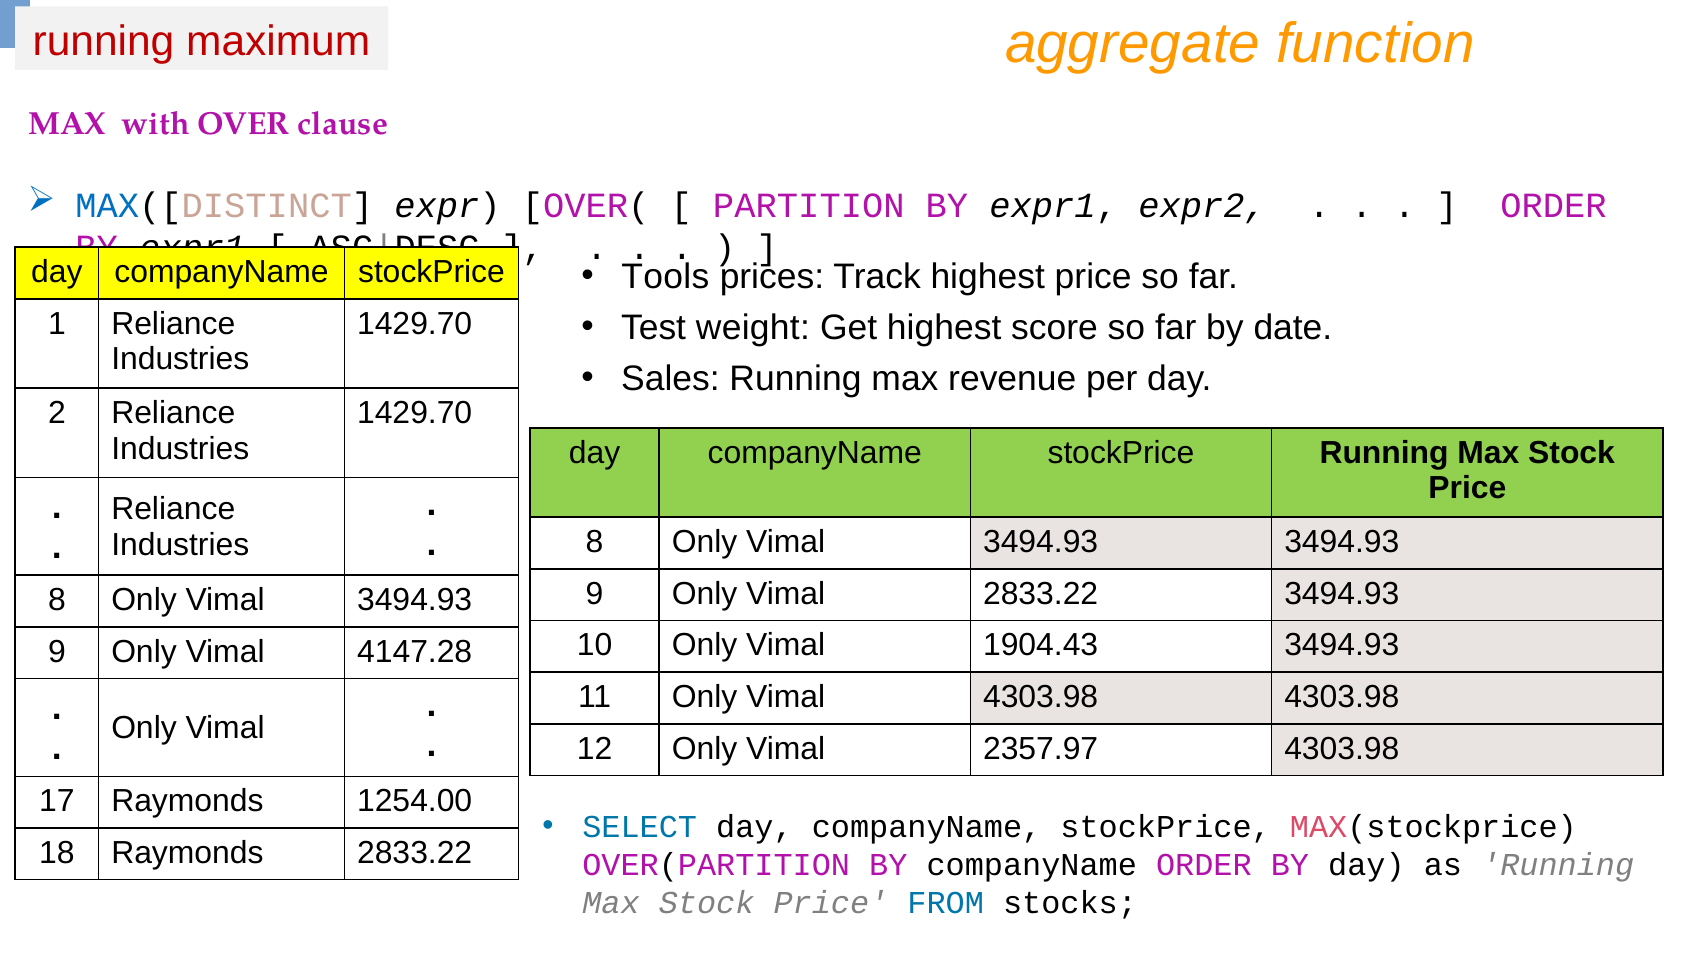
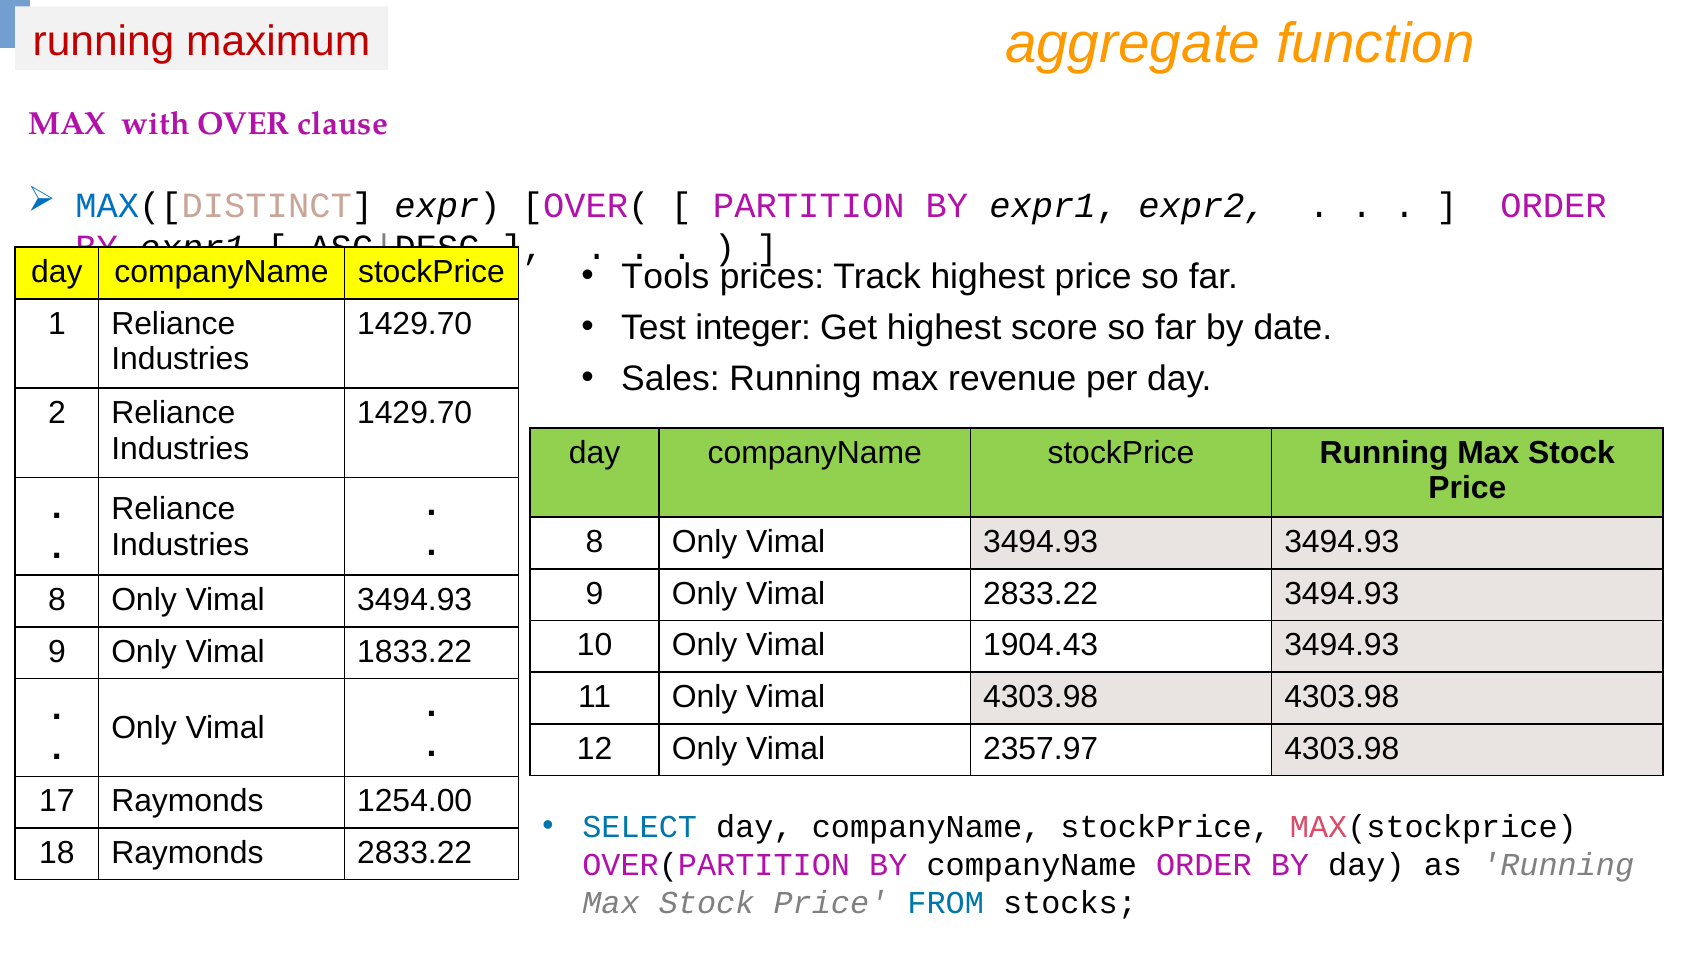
weight: weight -> integer
4147.28: 4147.28 -> 1833.22
